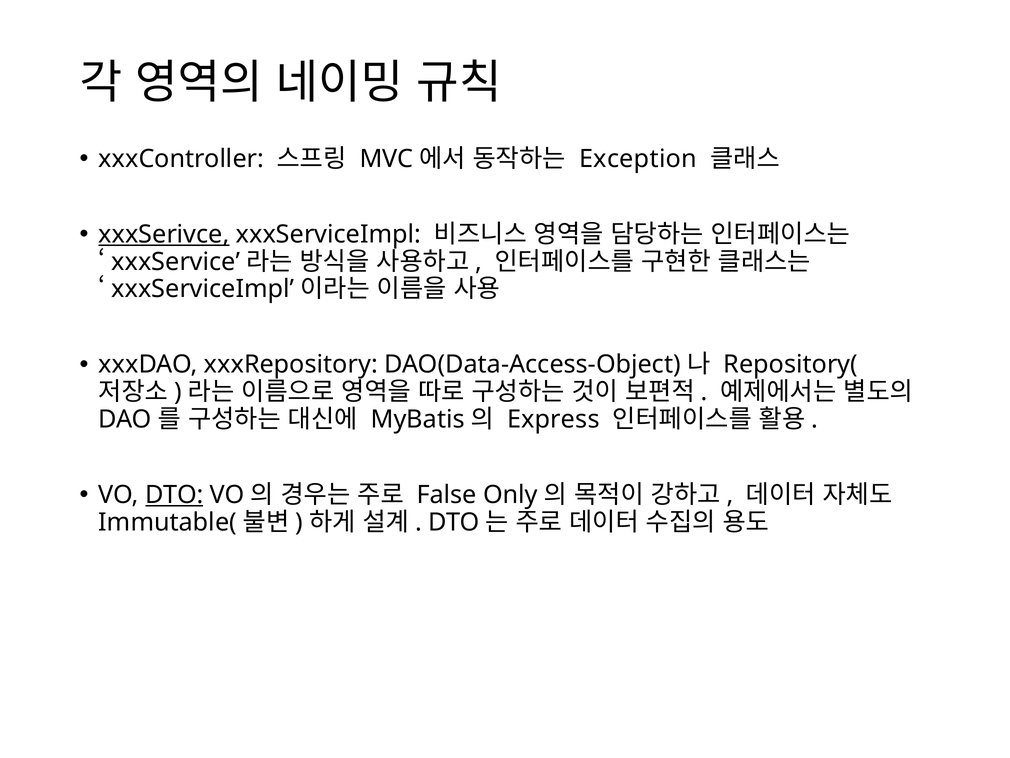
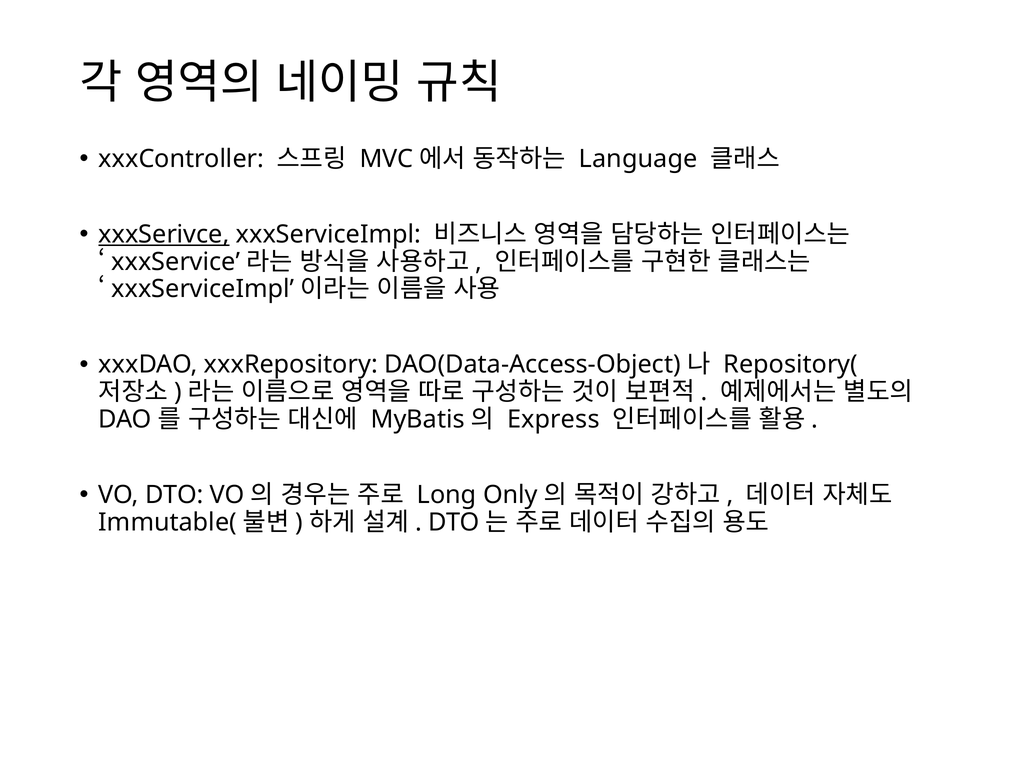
Exception: Exception -> Language
DTO underline: present -> none
False: False -> Long
